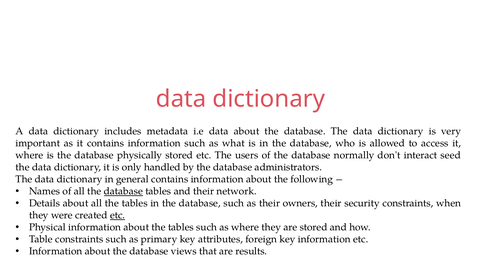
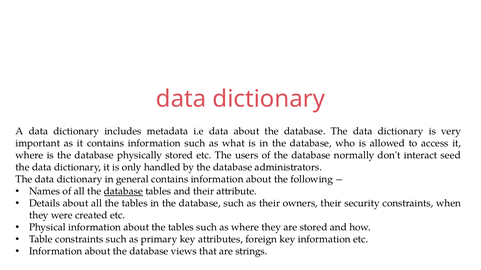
network: network -> attribute
etc at (118, 216) underline: present -> none
results: results -> strings
